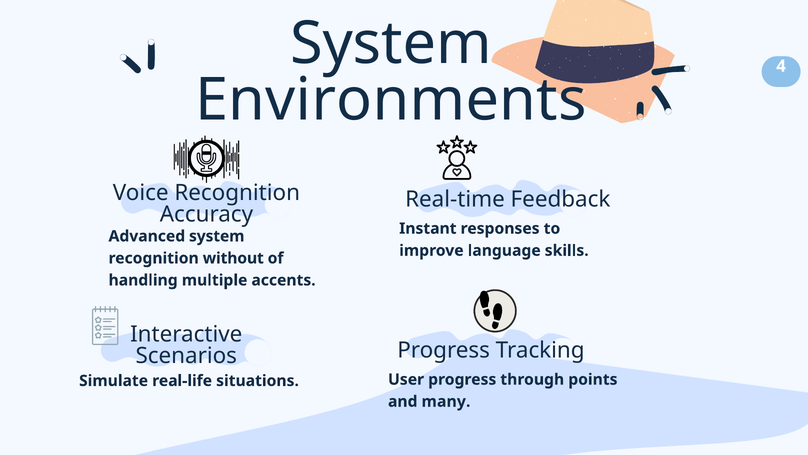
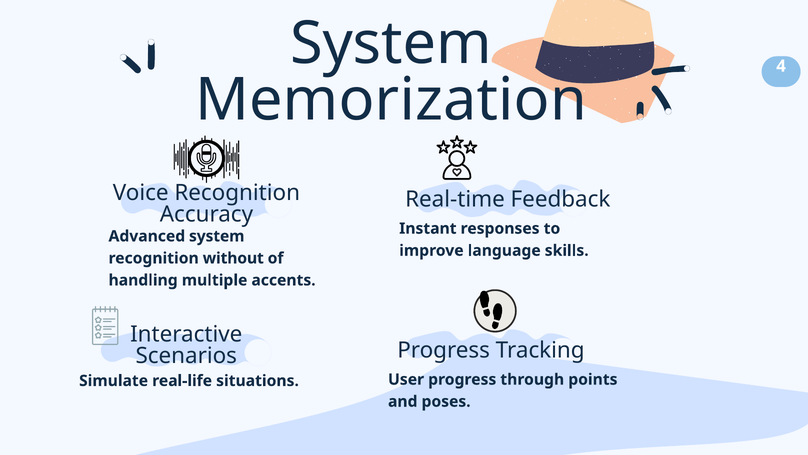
Environments: Environments -> Memorization
many: many -> poses
